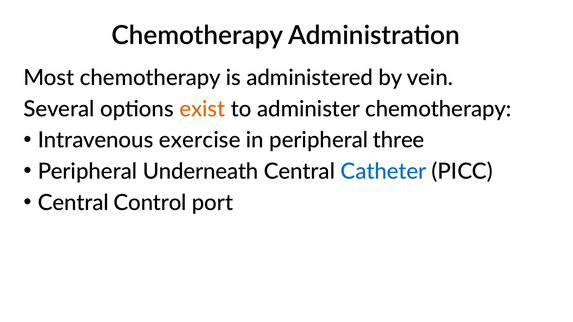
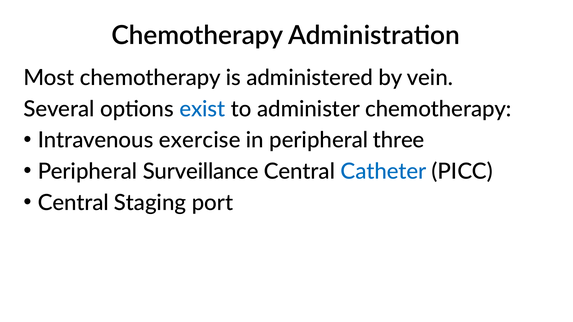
exist colour: orange -> blue
Underneath: Underneath -> Surveillance
Control: Control -> Staging
